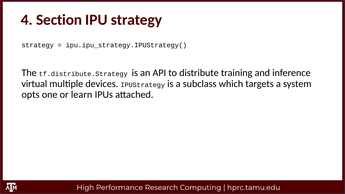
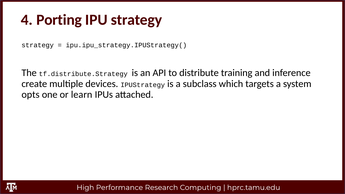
Section: Section -> Porting
virtual: virtual -> create
